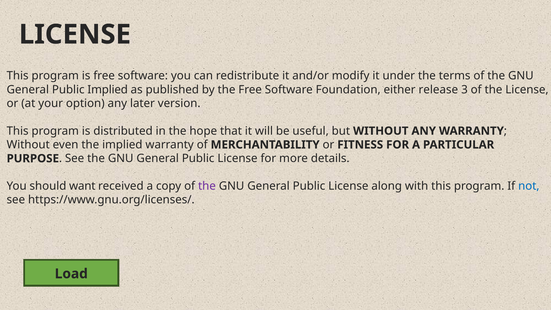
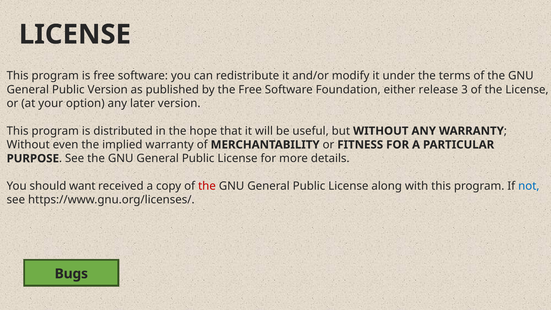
Public Implied: Implied -> Version
the at (207, 186) colour: purple -> red
Load: Load -> Bugs
